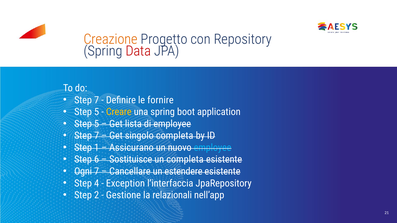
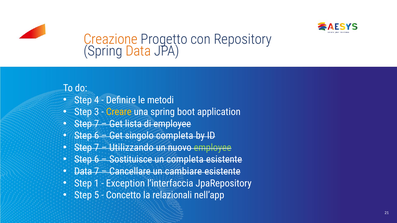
Data at (138, 51) colour: red -> orange
7 at (97, 100): 7 -> 4
fornire: fornire -> metodi
5 at (97, 112): 5 -> 3
5 at (97, 124): 5 -> 7
7 at (97, 136): 7 -> 6
1 at (97, 148): 1 -> 7
Assicurano: Assicurano -> Utilizzando
employee at (213, 148) colour: light blue -> light green
Ogni at (83, 172): Ogni -> Data
estendere: estendere -> cambiare
4: 4 -> 1
2: 2 -> 5
Gestione: Gestione -> Concetto
